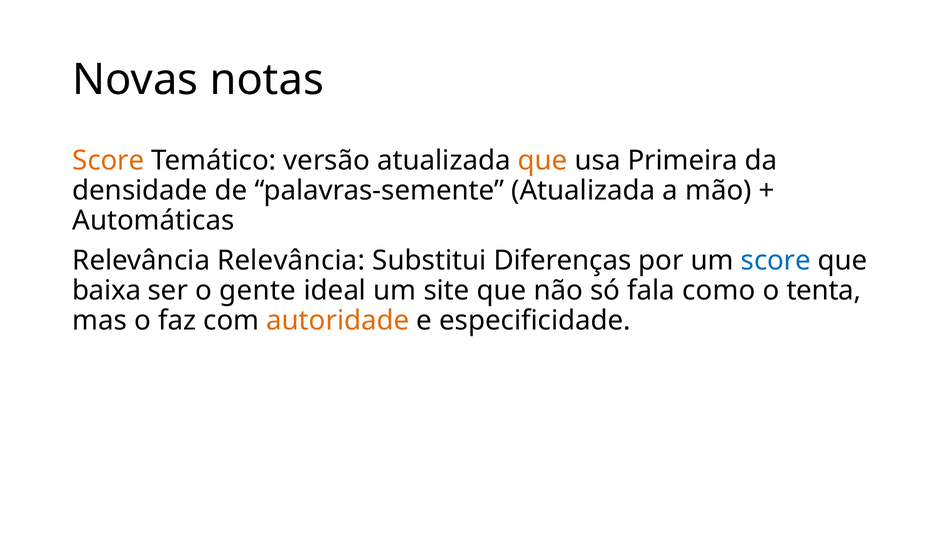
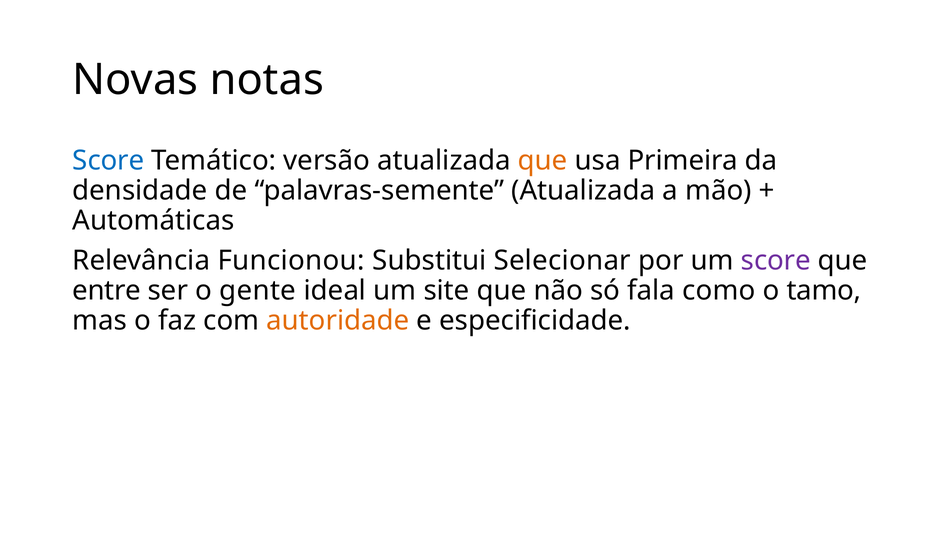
Score at (108, 161) colour: orange -> blue
Relevância Relevância: Relevância -> Funcionou
Diferenças: Diferenças -> Selecionar
score at (776, 260) colour: blue -> purple
baixa: baixa -> entre
tenta: tenta -> tamo
